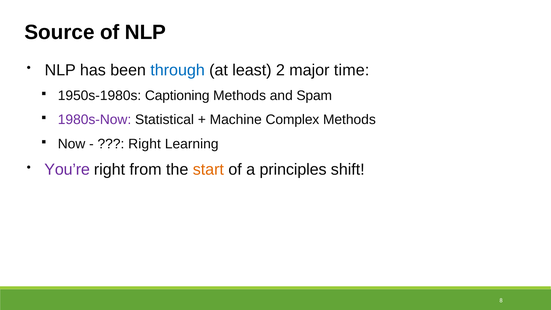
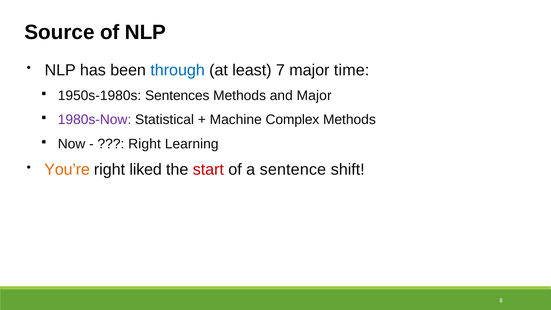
2: 2 -> 7
Captioning: Captioning -> Sentences
and Spam: Spam -> Major
You’re colour: purple -> orange
from: from -> liked
start colour: orange -> red
principles: principles -> sentence
